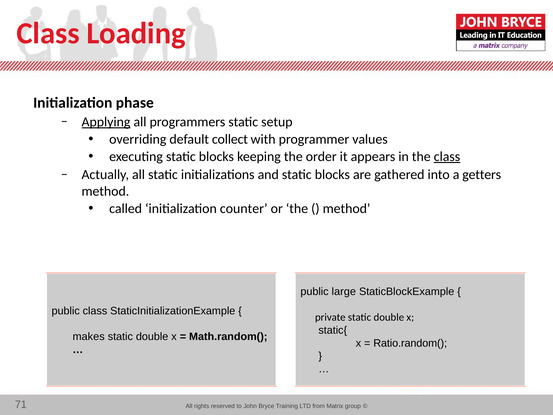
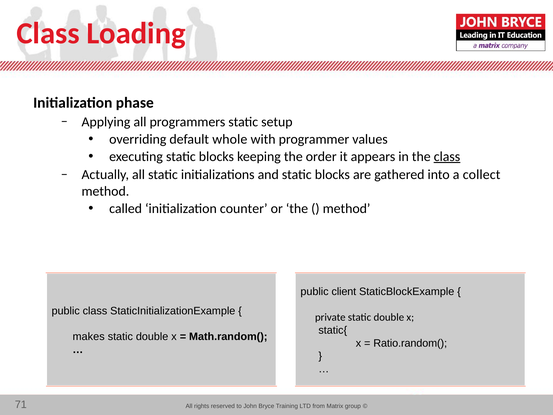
Applying underline: present -> none
collect: collect -> whole
getters: getters -> collect
large: large -> client
